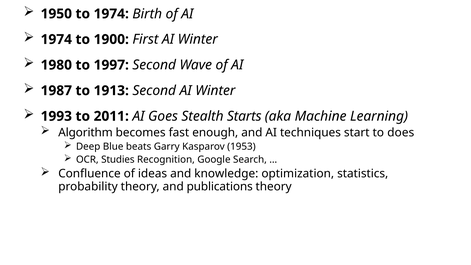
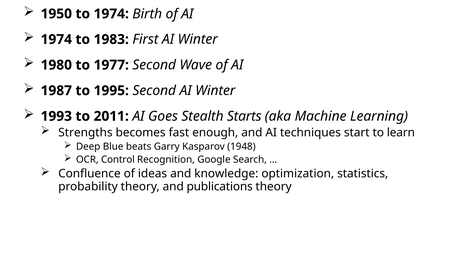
1900: 1900 -> 1983
1997: 1997 -> 1977
1913: 1913 -> 1995
Algorithm: Algorithm -> Strengths
does: does -> learn
1953: 1953 -> 1948
Studies: Studies -> Control
